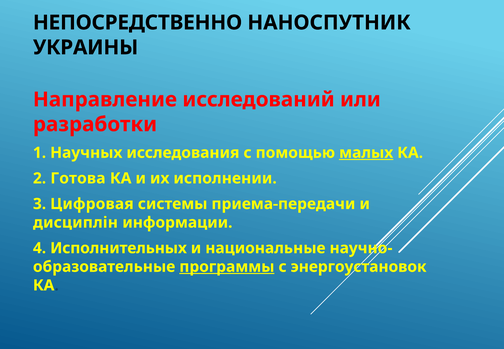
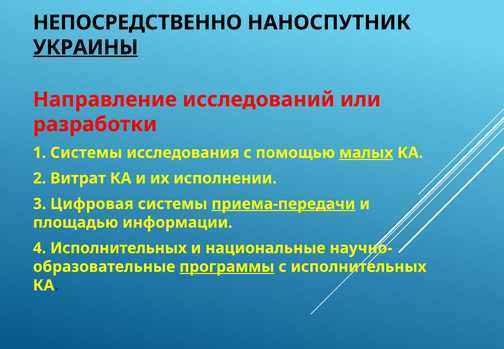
УКРАИНЫ underline: none -> present
1 Научных: Научных -> Системы
Готова: Готова -> Витрат
приема-передачи underline: none -> present
дисциплін: дисциплін -> площадью
с энергоустановок: энергоустановок -> исполнительных
